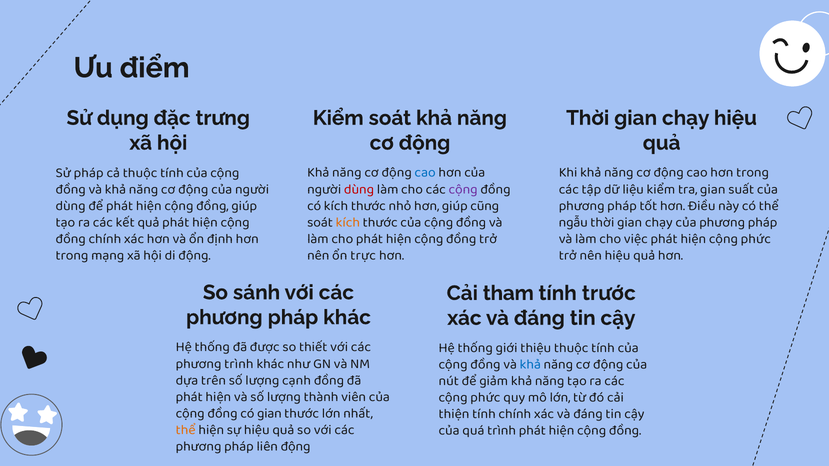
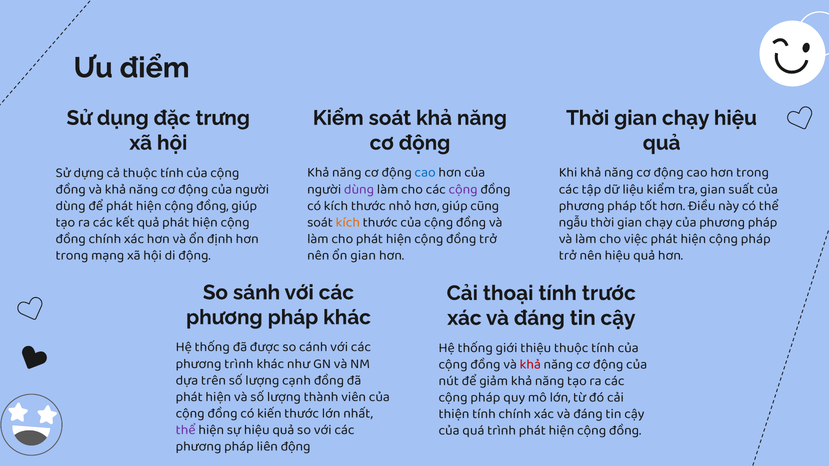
Sử pháp: pháp -> dựng
dùng at (359, 189) colour: red -> purple
hiện cộng phức: phức -> pháp
ổn trực: trực -> gian
tham: tham -> thoại
thiết: thiết -> cánh
khả at (530, 364) colour: blue -> red
phức at (485, 398): phức -> pháp
có gian: gian -> kiến
thể at (186, 430) colour: orange -> purple
